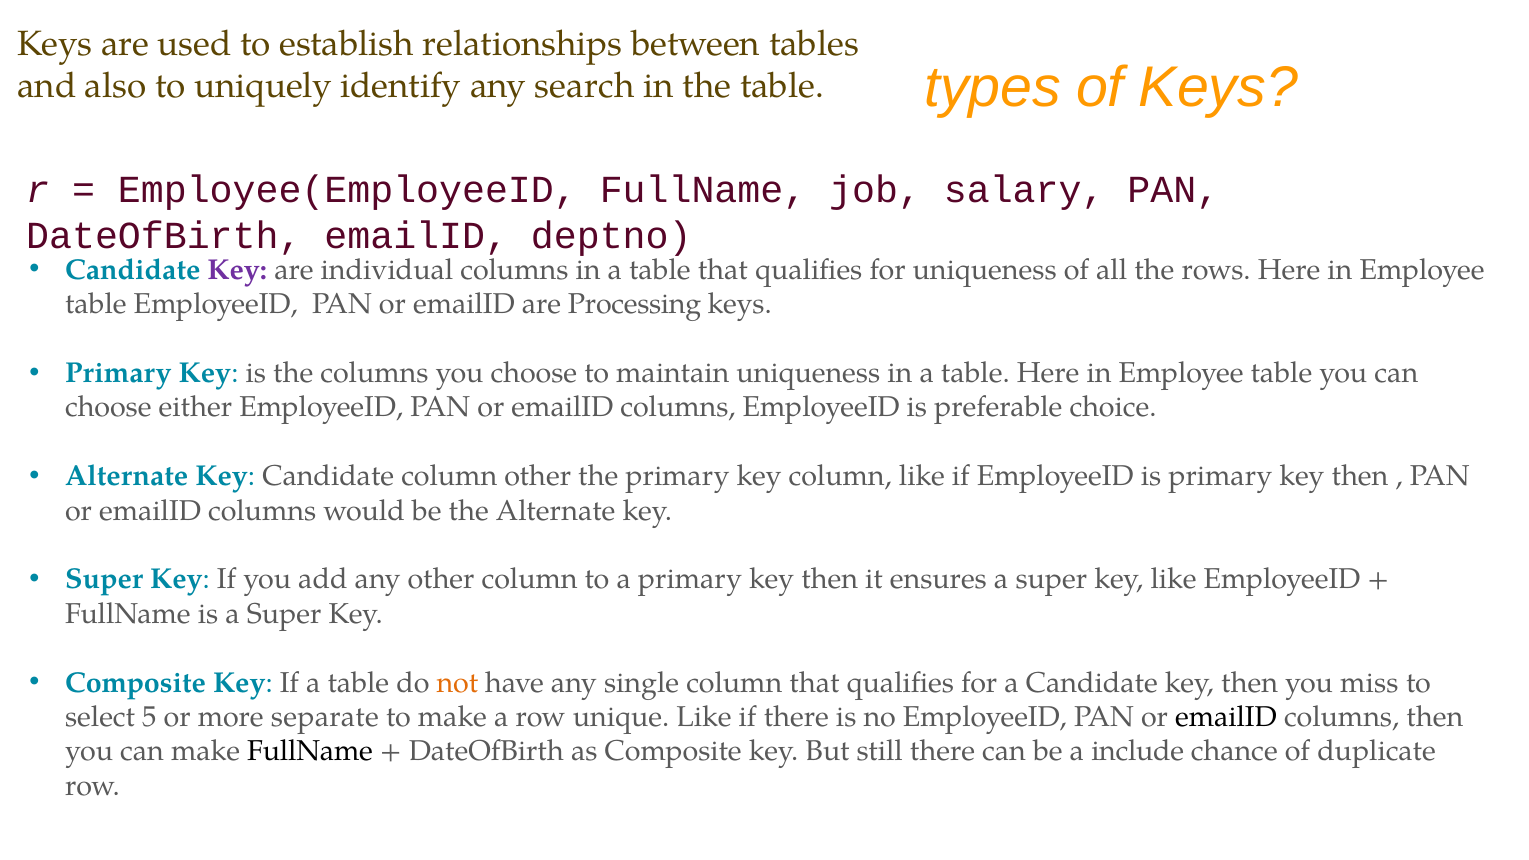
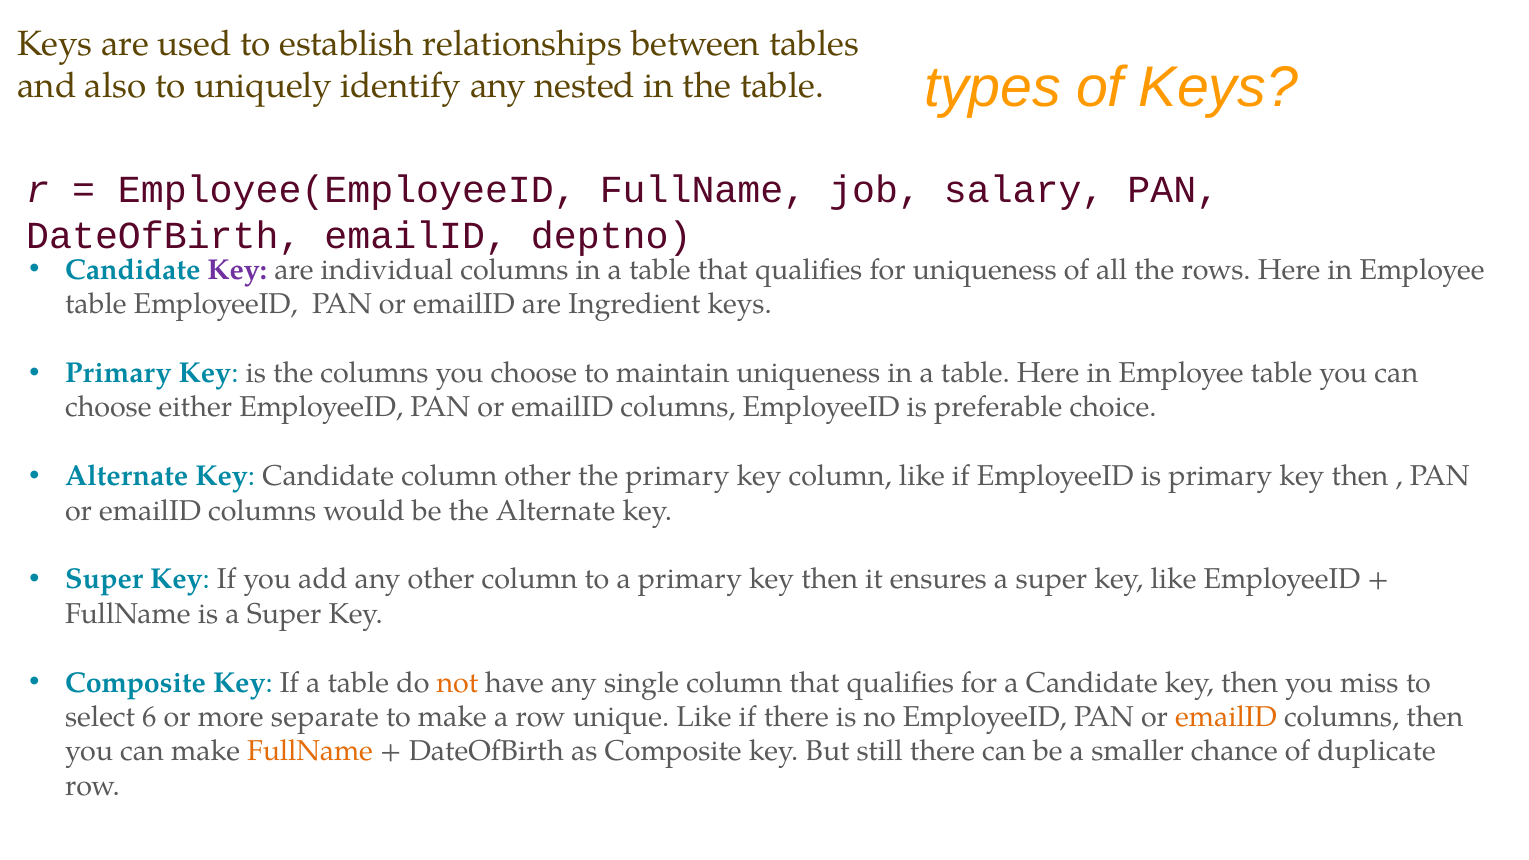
search: search -> nested
Processing: Processing -> Ingredient
5: 5 -> 6
emailID at (1226, 717) colour: black -> orange
FullName at (310, 752) colour: black -> orange
include: include -> smaller
